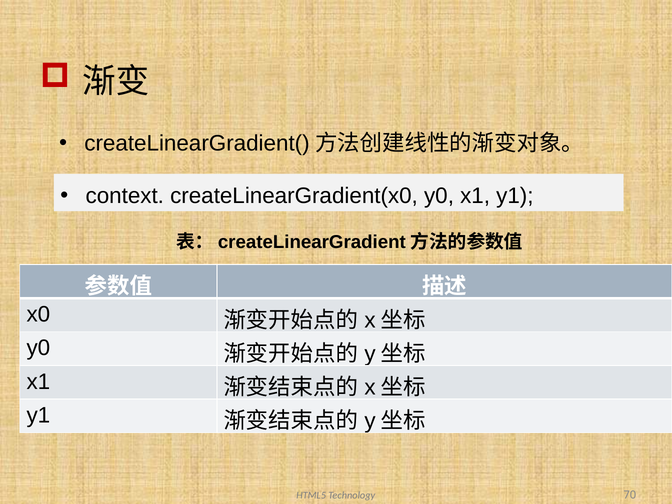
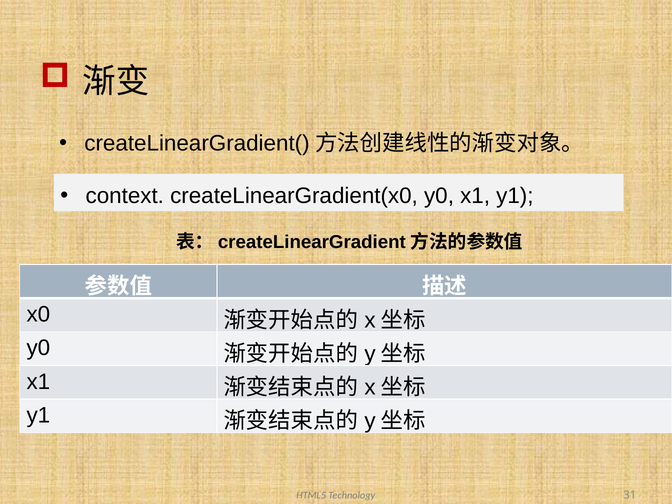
70: 70 -> 31
